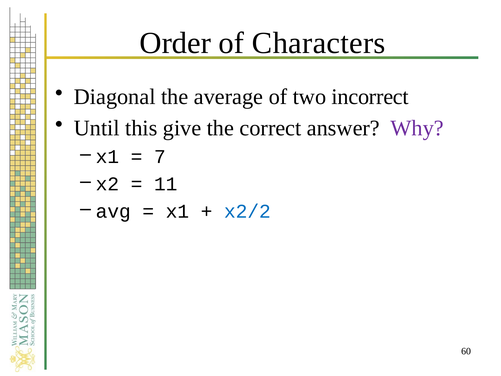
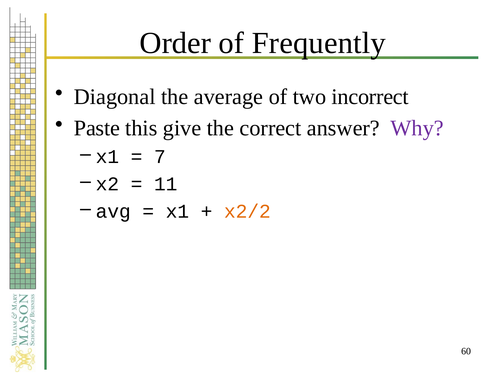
Characters: Characters -> Frequently
Until: Until -> Paste
x2/2 colour: blue -> orange
